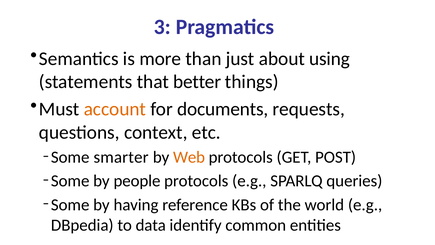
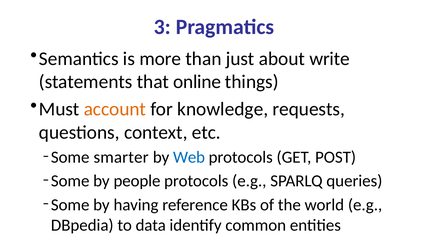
using: using -> write
better: better -> online
documents: documents -> knowledge
Web colour: orange -> blue
